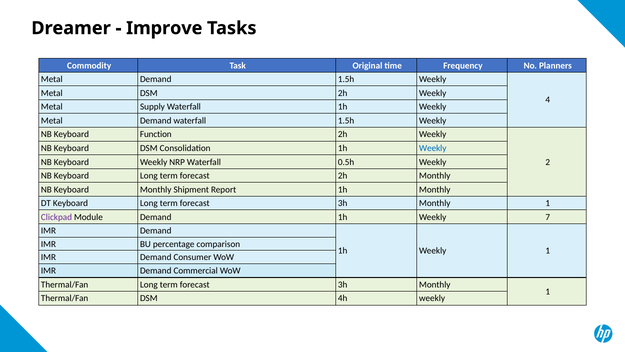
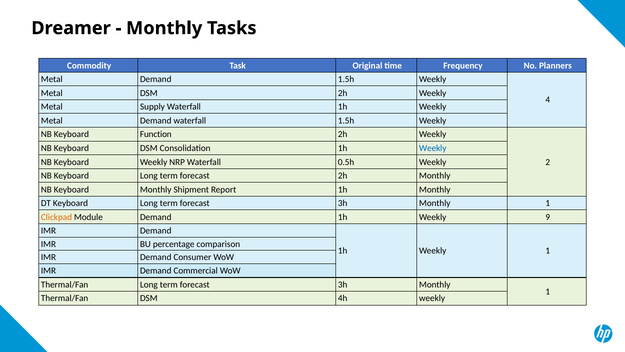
Improve at (164, 28): Improve -> Monthly
Clickpad colour: purple -> orange
7: 7 -> 9
